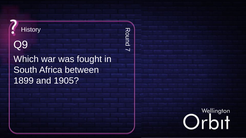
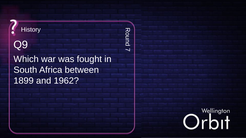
1905: 1905 -> 1962
